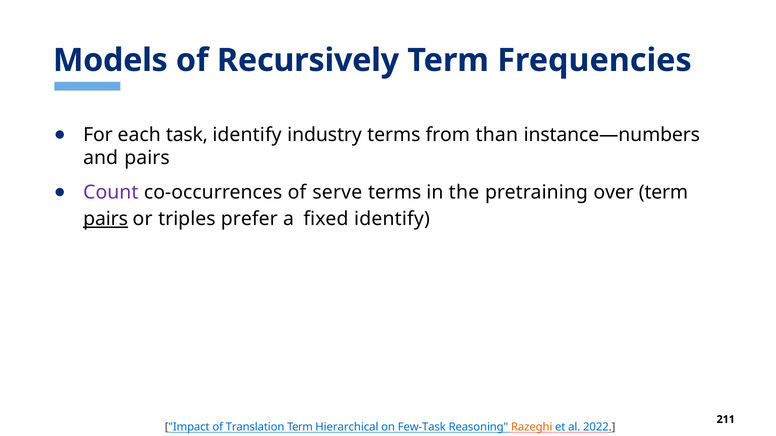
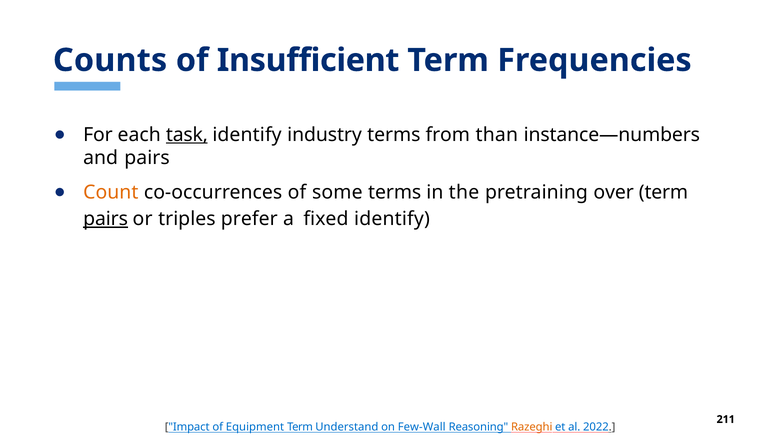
Models: Models -> Counts
Recursively: Recursively -> Insufficient
task underline: none -> present
Count colour: purple -> orange
serve: serve -> some
Translation: Translation -> Equipment
Hierarchical: Hierarchical -> Understand
Few-Task: Few-Task -> Few-Wall
